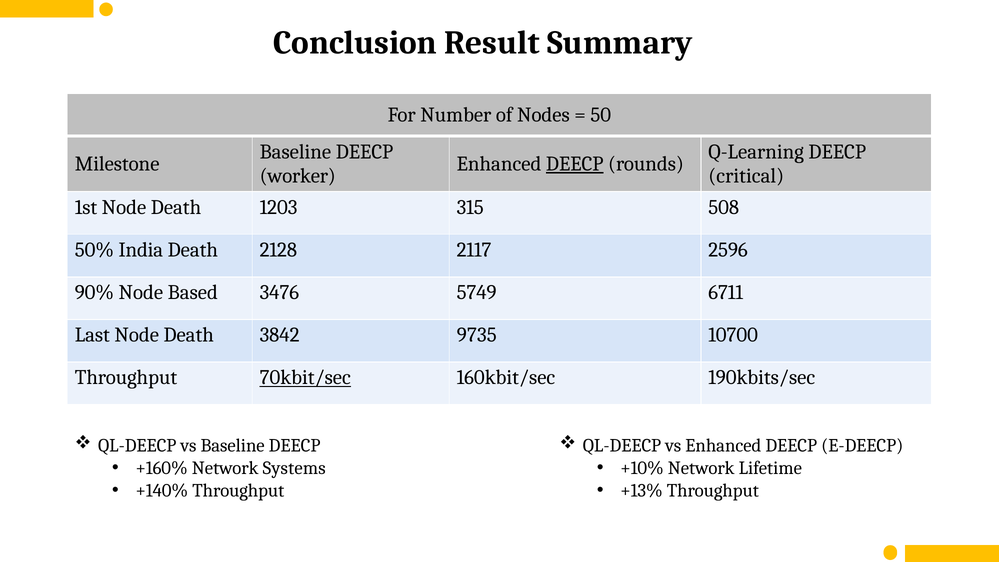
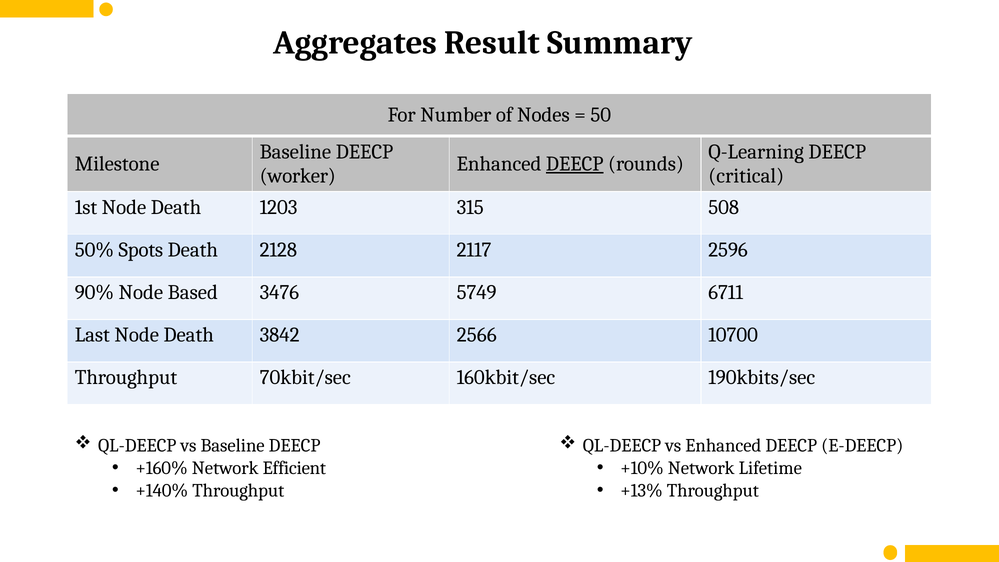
Conclusion: Conclusion -> Aggregates
India: India -> Spots
9735: 9735 -> 2566
70kbit/sec underline: present -> none
Systems: Systems -> Efficient
